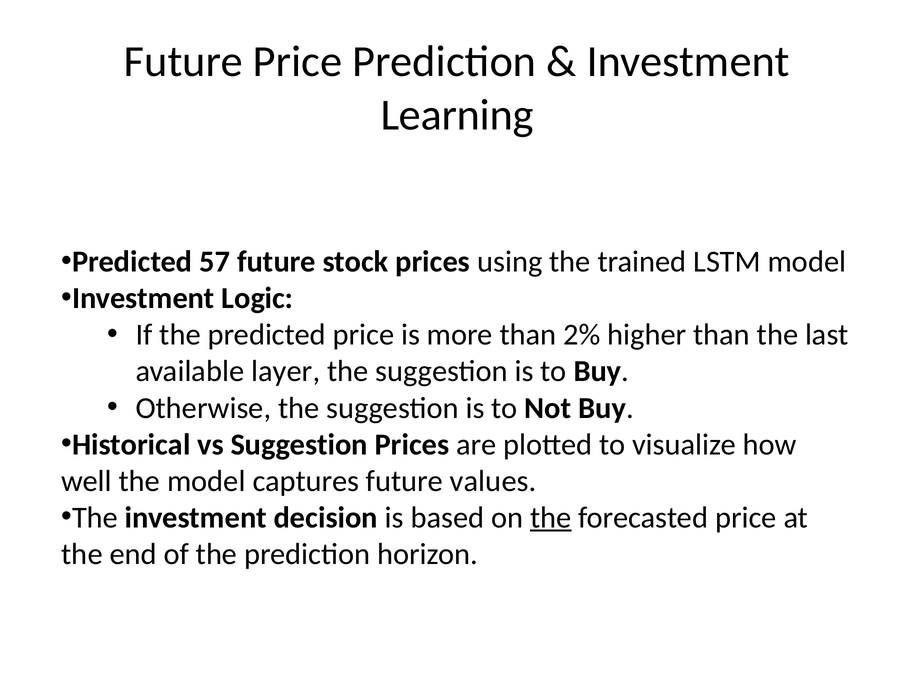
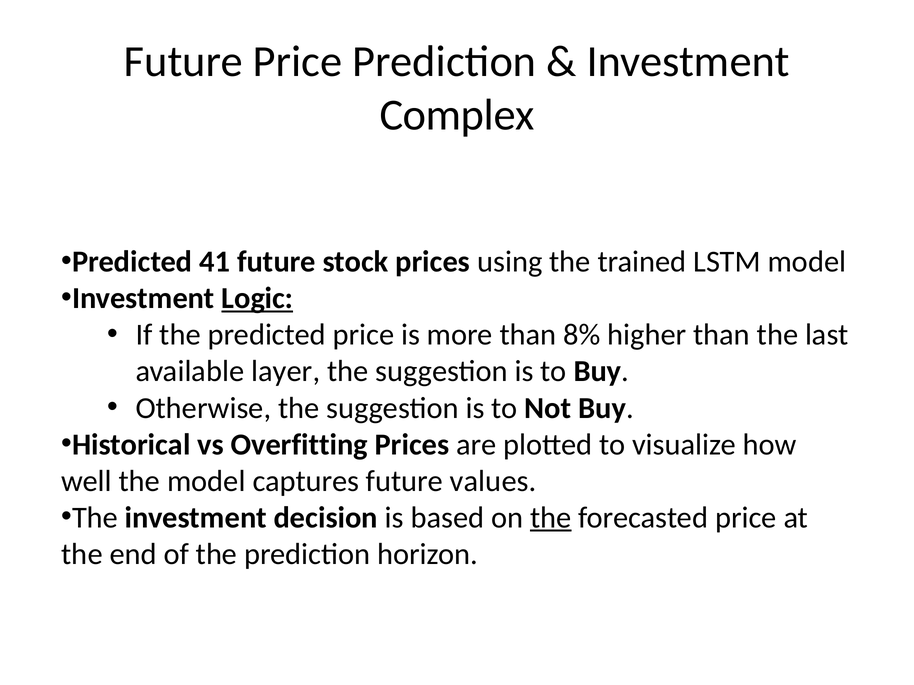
Learning: Learning -> Complex
57: 57 -> 41
Logic underline: none -> present
2%: 2% -> 8%
vs Suggestion: Suggestion -> Overfitting
